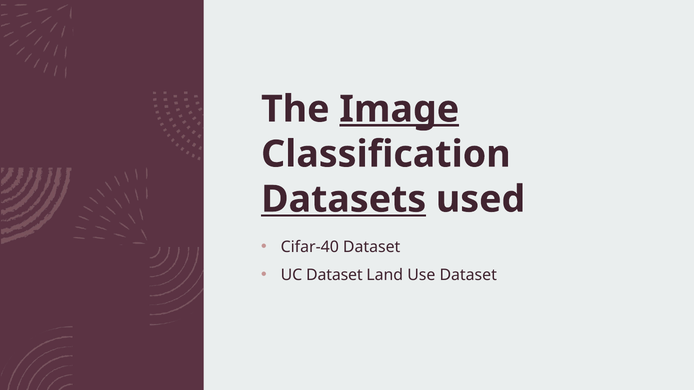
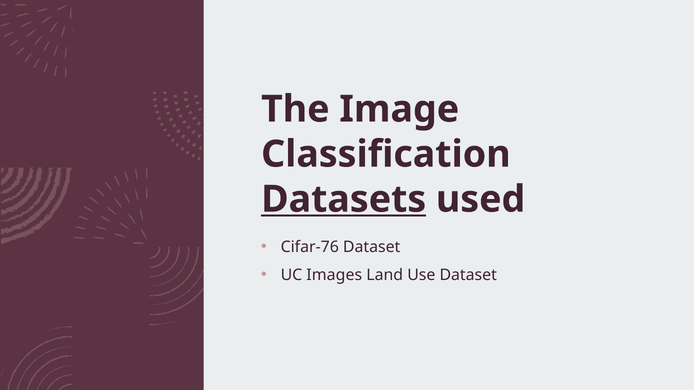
Image underline: present -> none
Cifar-40: Cifar-40 -> Cifar-76
UC Dataset: Dataset -> Images
